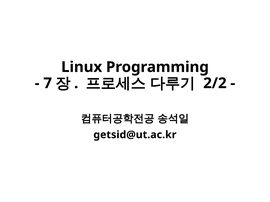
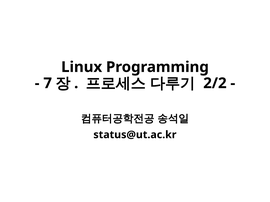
getsid@ut.ac.kr: getsid@ut.ac.kr -> status@ut.ac.kr
